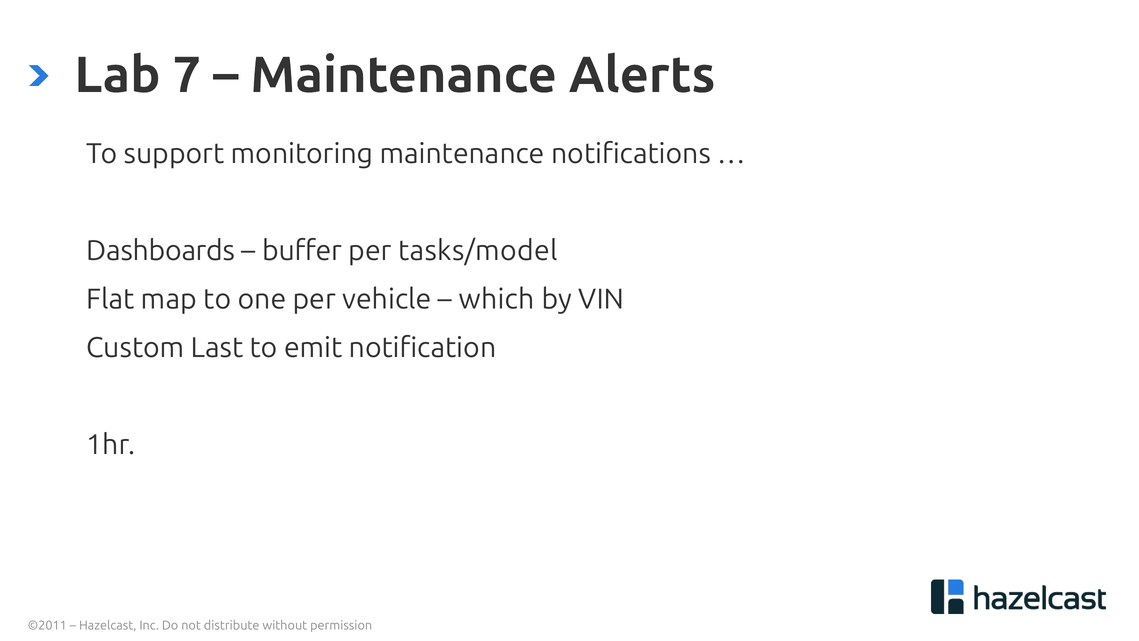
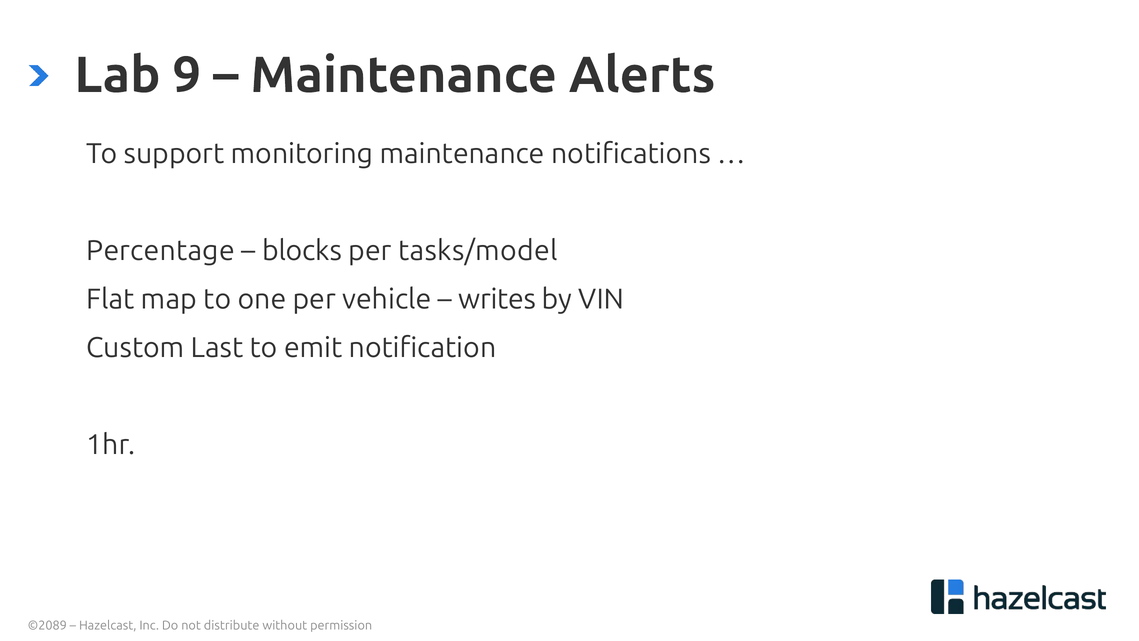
7: 7 -> 9
Dashboards: Dashboards -> Percentage
buffer: buffer -> blocks
which: which -> writes
©2011: ©2011 -> ©2089
